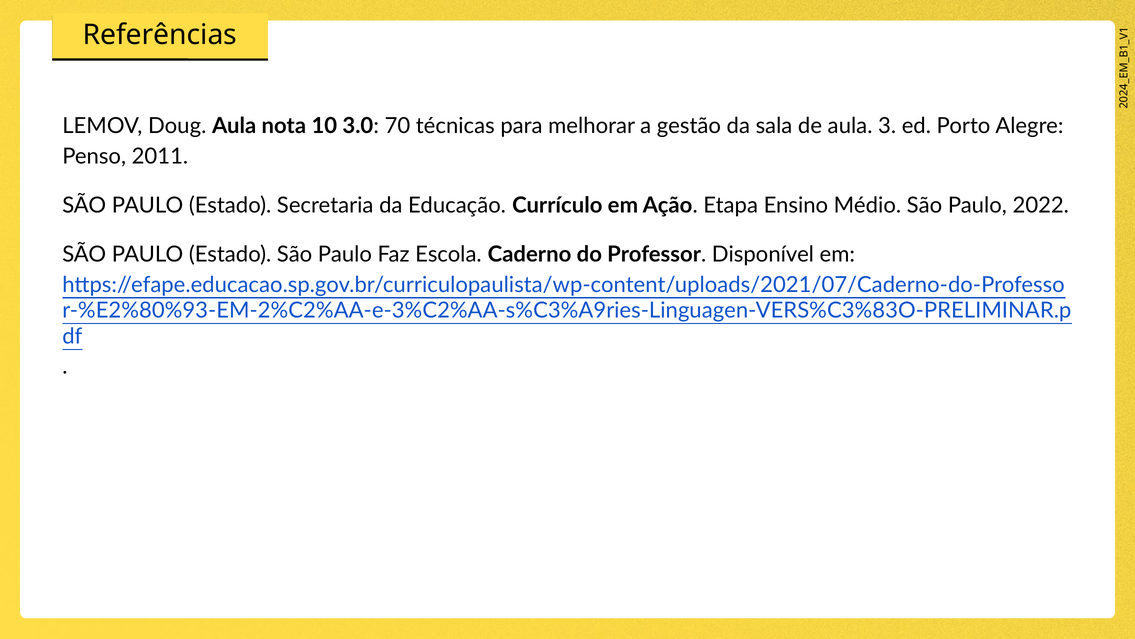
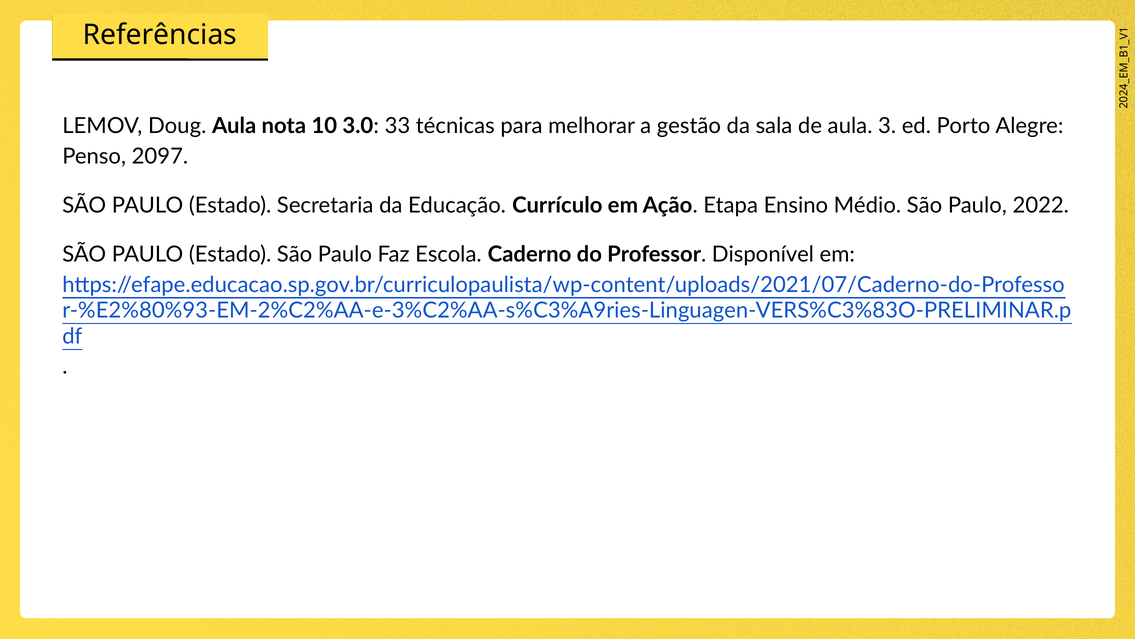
70: 70 -> 33
2011: 2011 -> 2097
